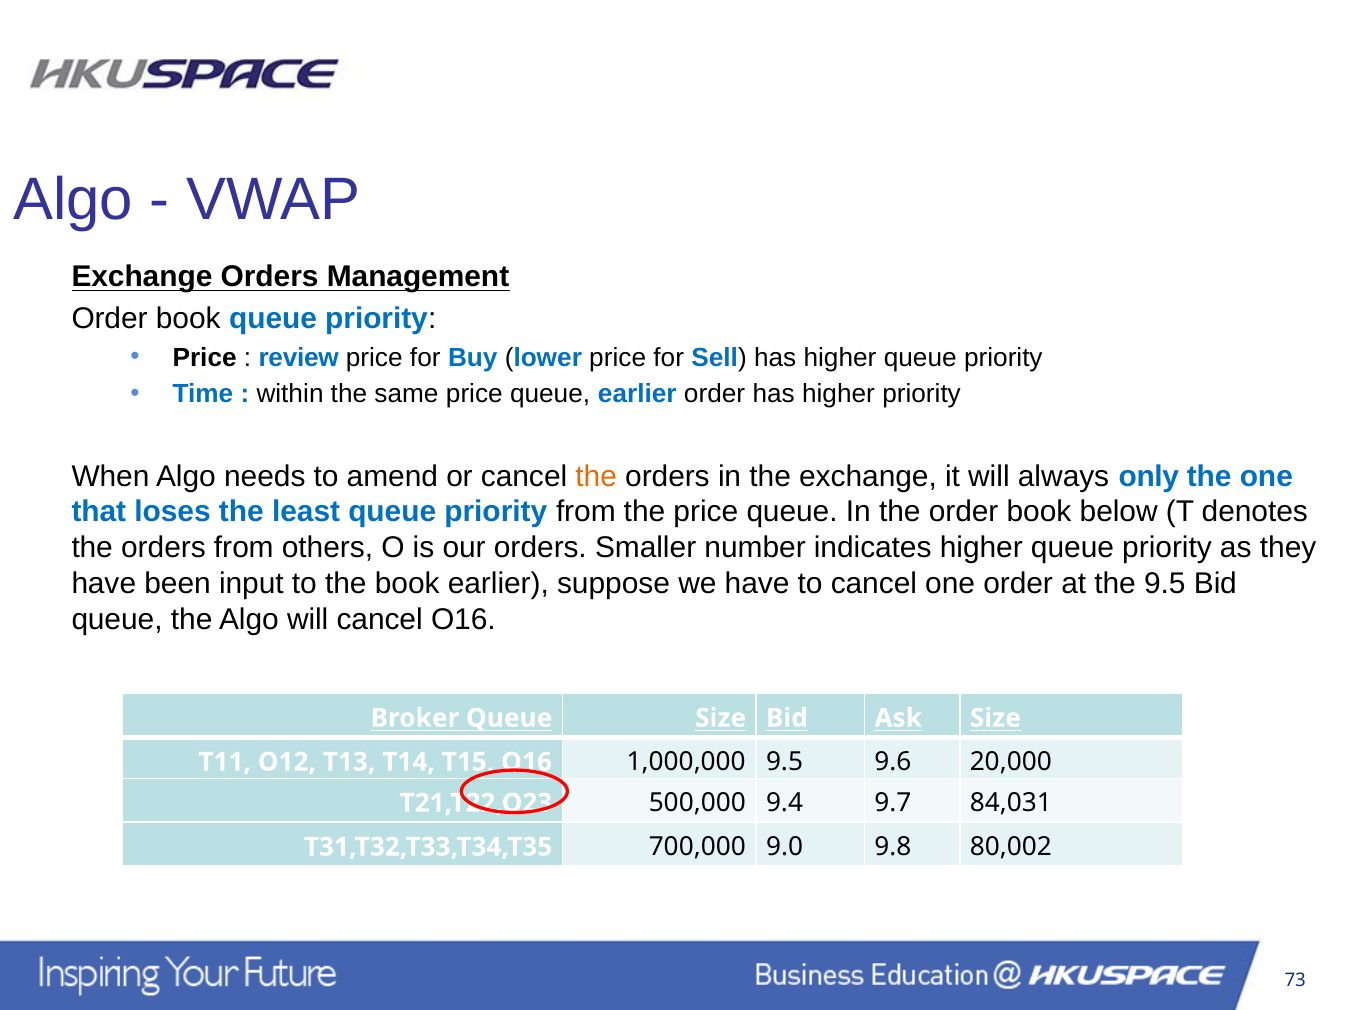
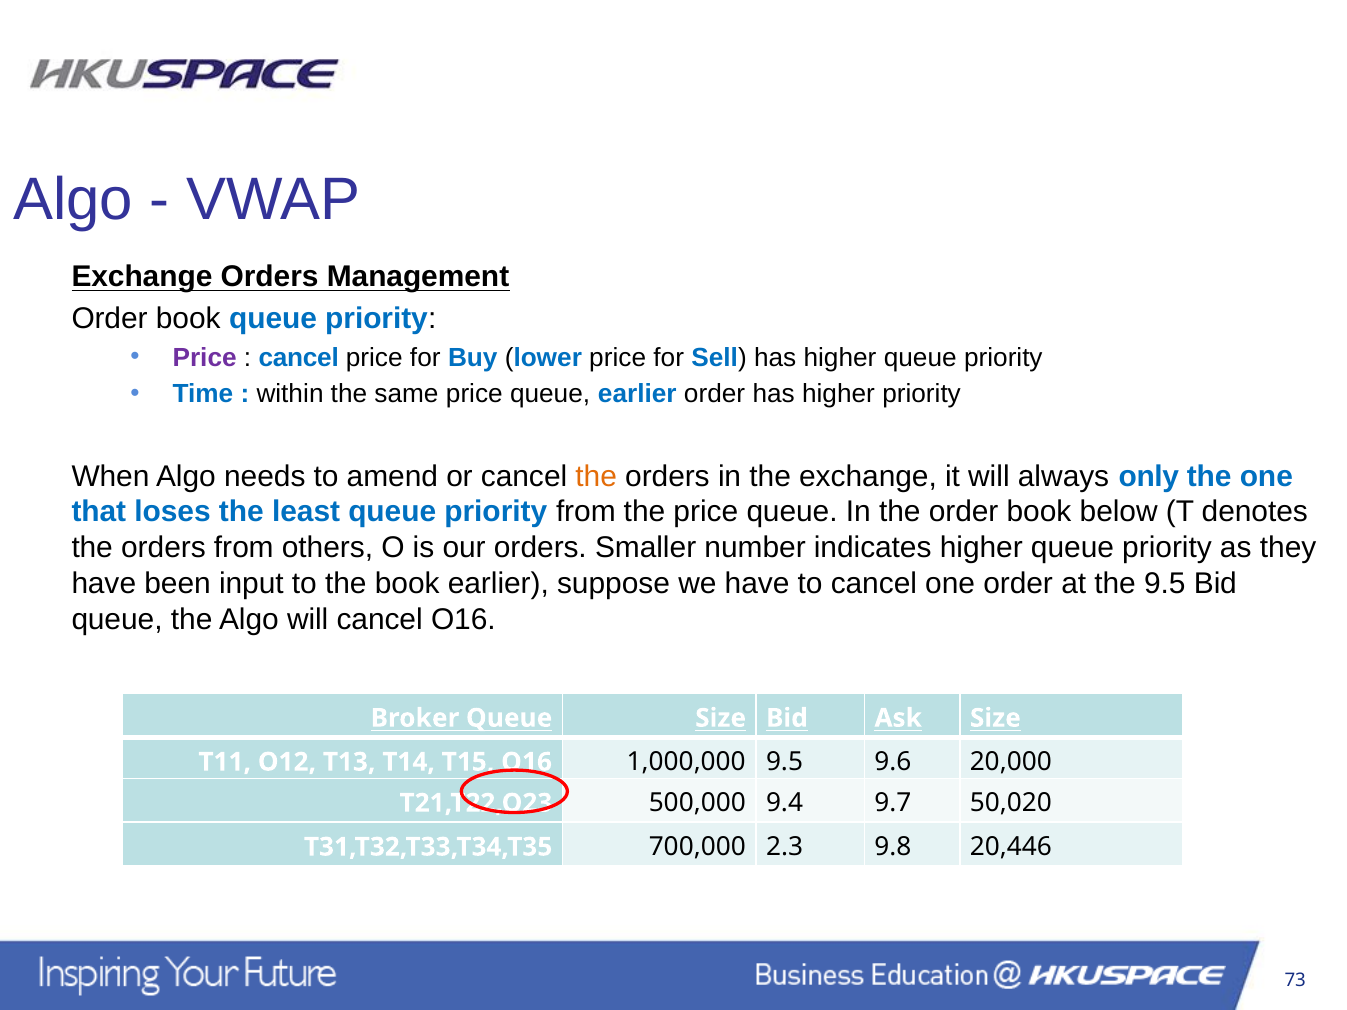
Price at (205, 358) colour: black -> purple
review at (299, 358): review -> cancel
84,031: 84,031 -> 50,020
9.0: 9.0 -> 2.3
80,002: 80,002 -> 20,446
